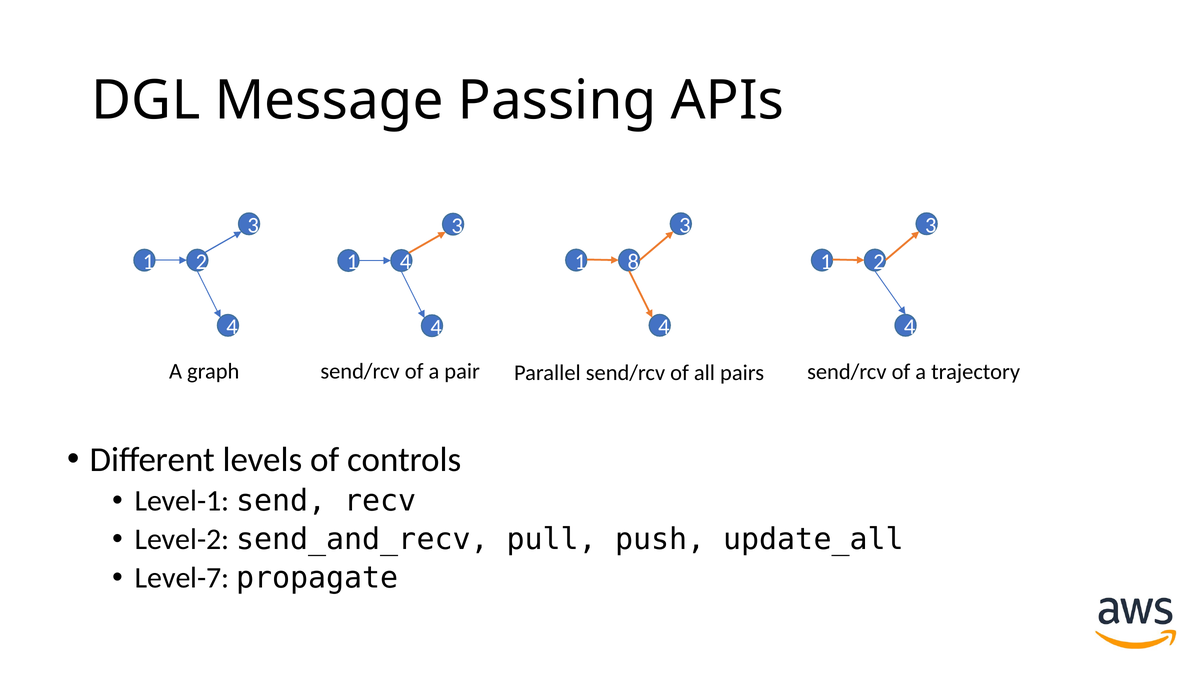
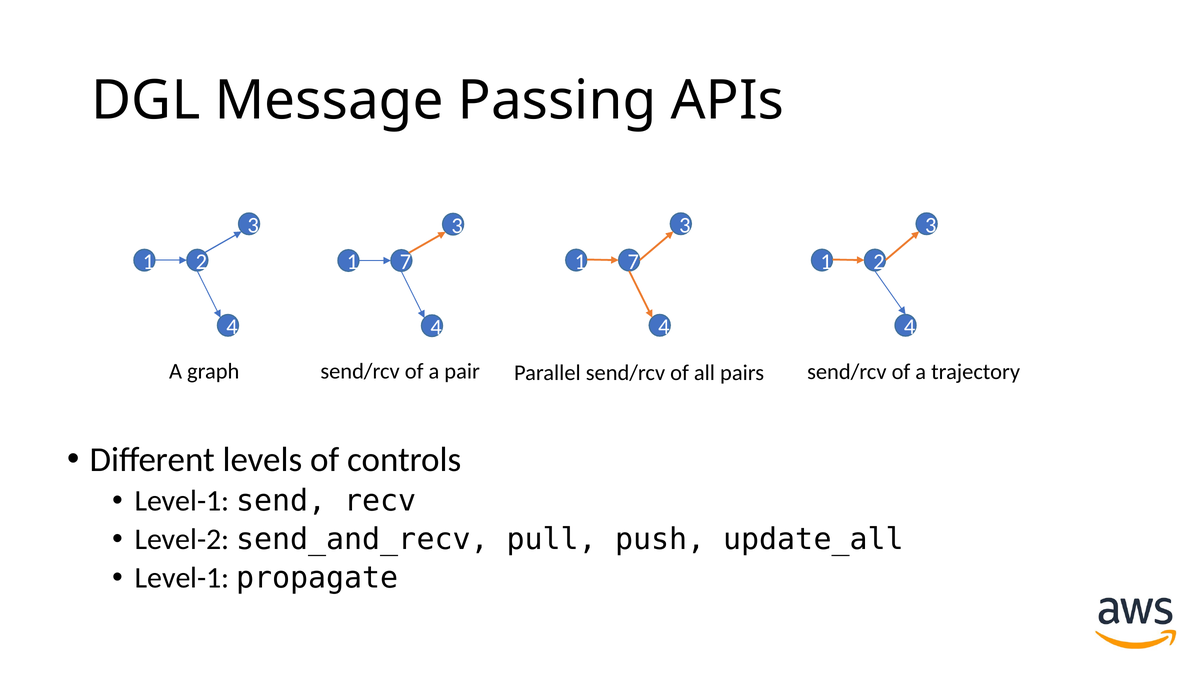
8 at (633, 262): 8 -> 7
4 at (405, 262): 4 -> 7
Level-7 at (182, 578): Level-7 -> Level-1
